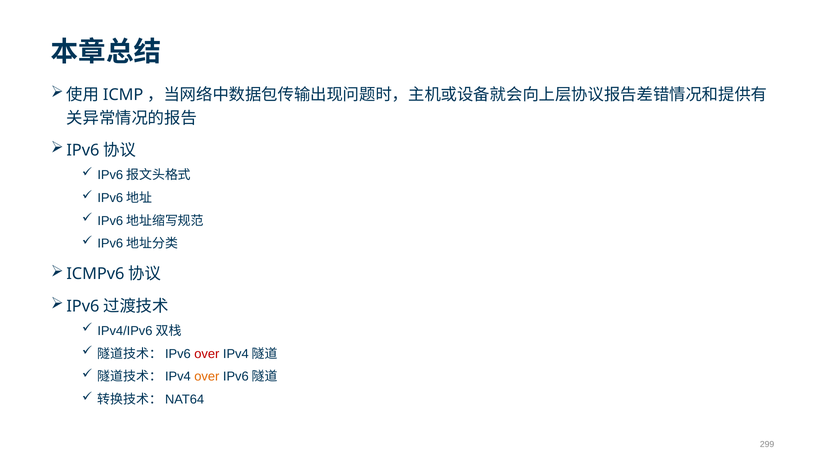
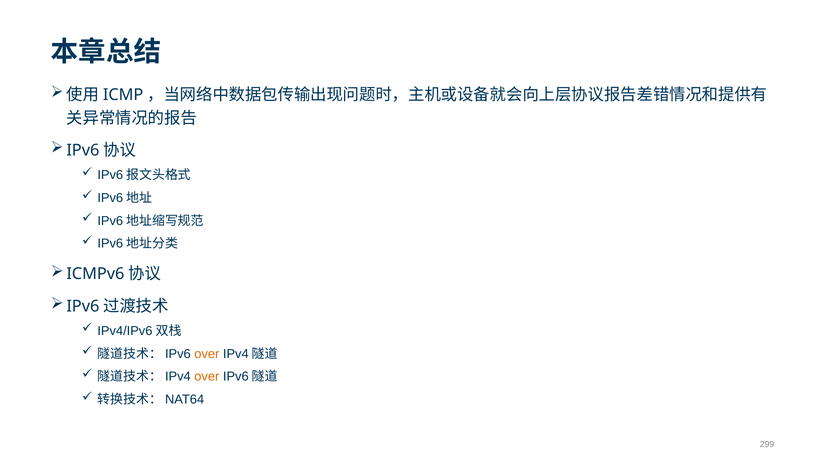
over at (207, 353) colour: red -> orange
